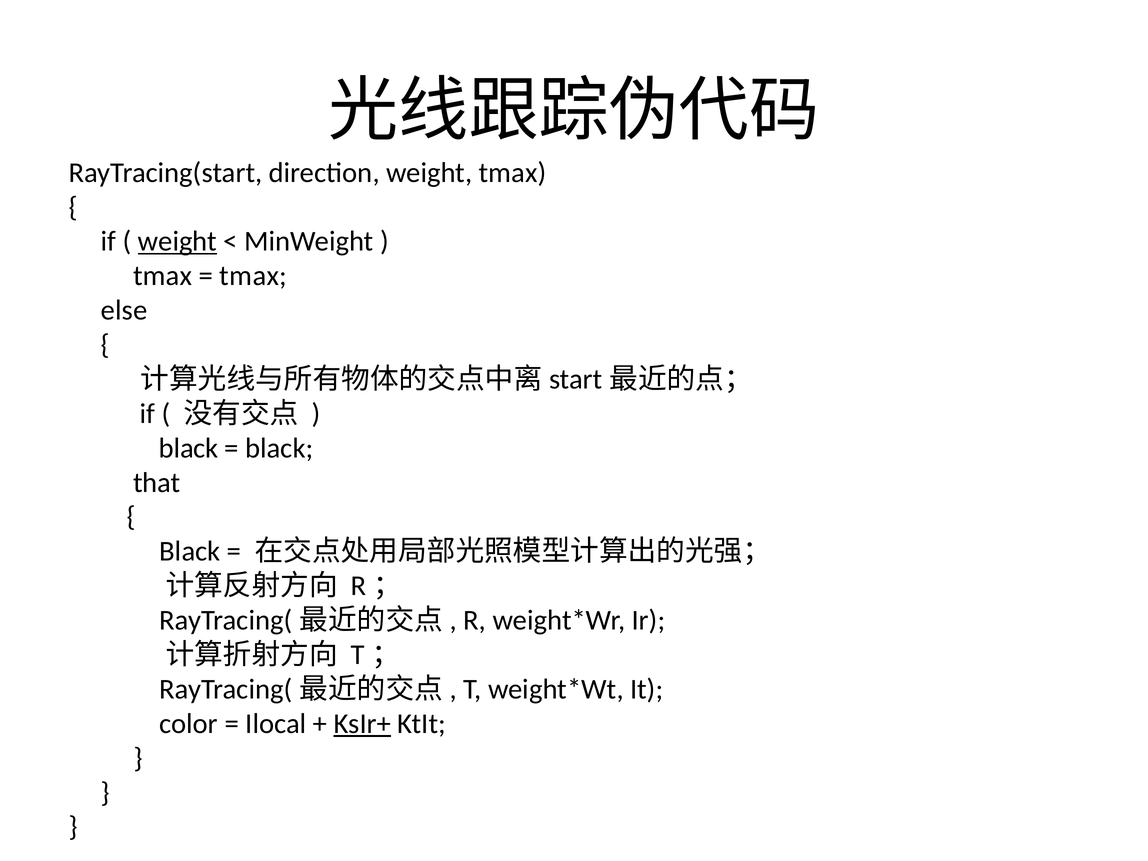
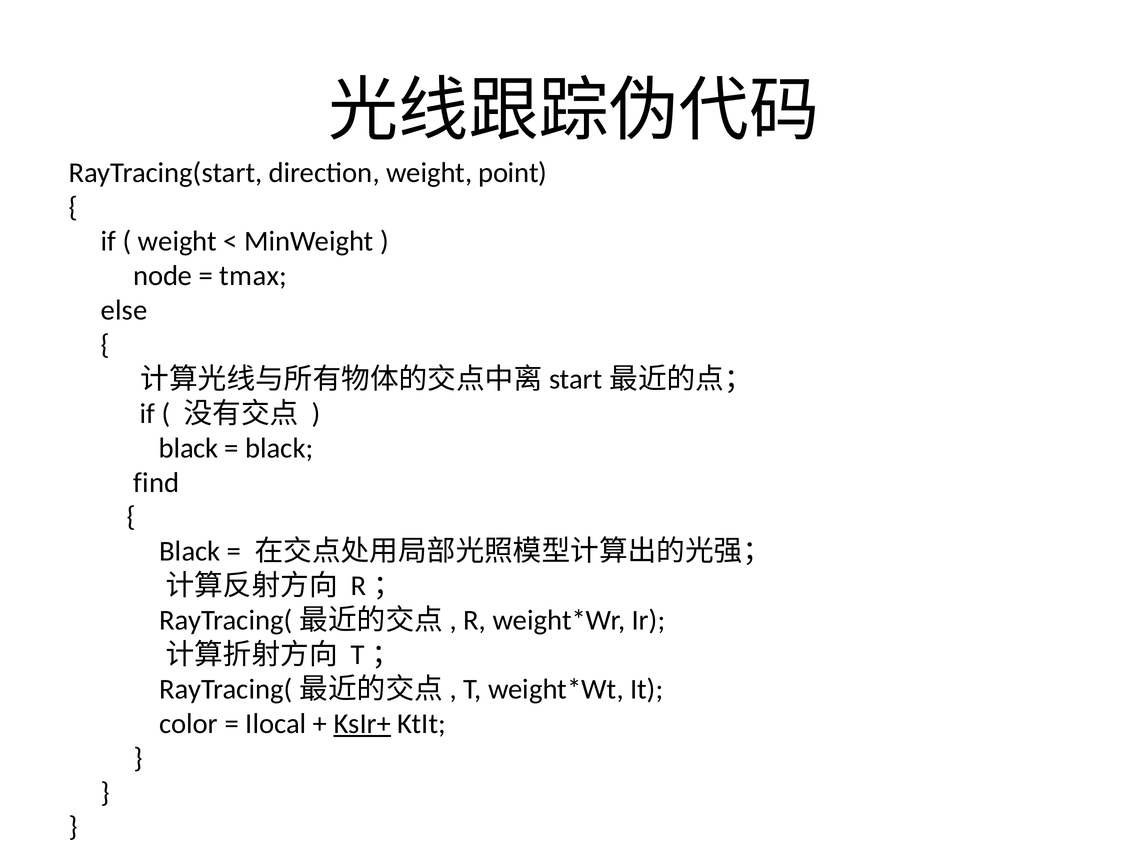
weight tmax: tmax -> point
weight at (178, 242) underline: present -> none
tmax at (163, 276): tmax -> node
that: that -> find
